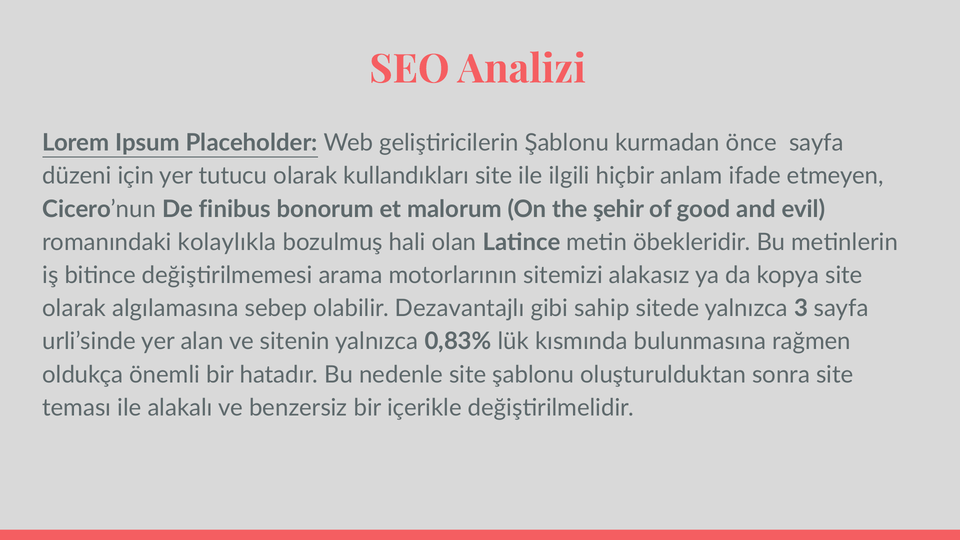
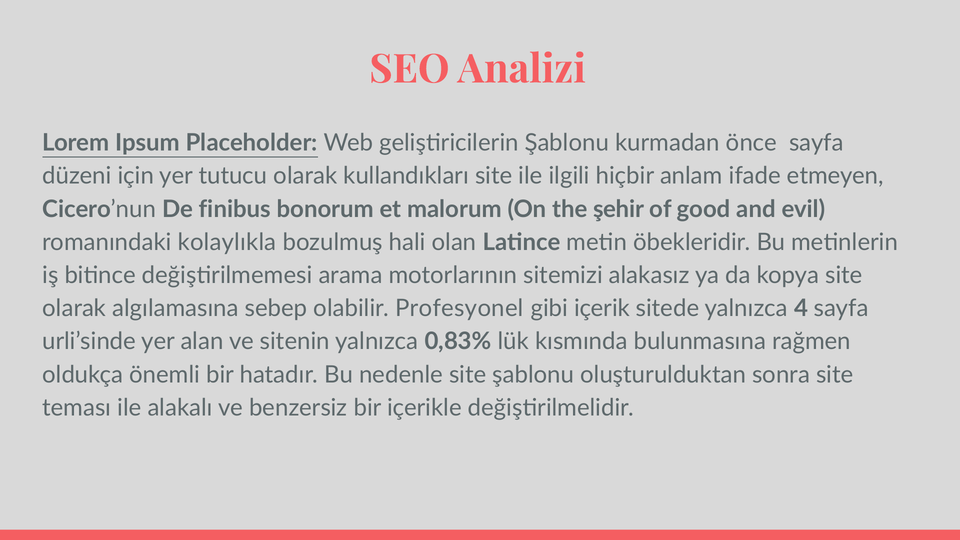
Dezavantajlı: Dezavantajlı -> Profesyonel
sahip: sahip -> içerik
3: 3 -> 4
